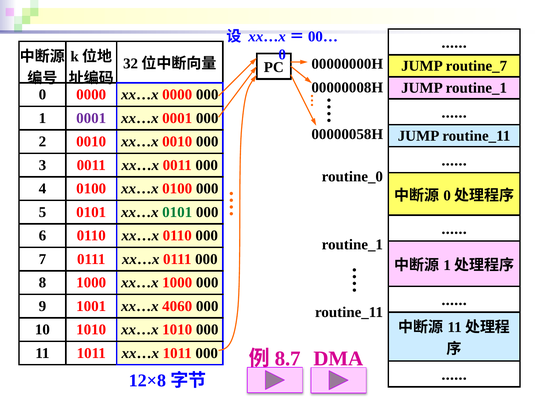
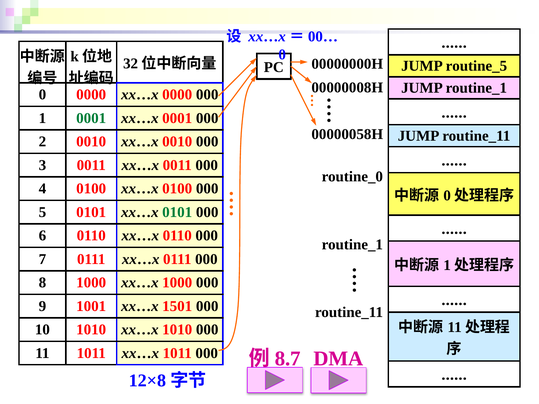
routine_7: routine_7 -> routine_5
0001 at (91, 118) colour: purple -> green
4060: 4060 -> 1501
